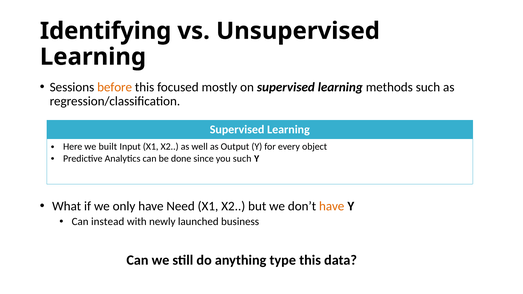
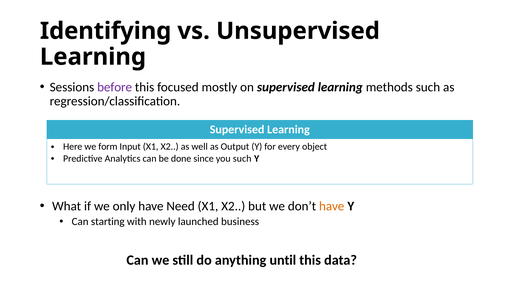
before colour: orange -> purple
built: built -> form
instead: instead -> starting
type: type -> until
